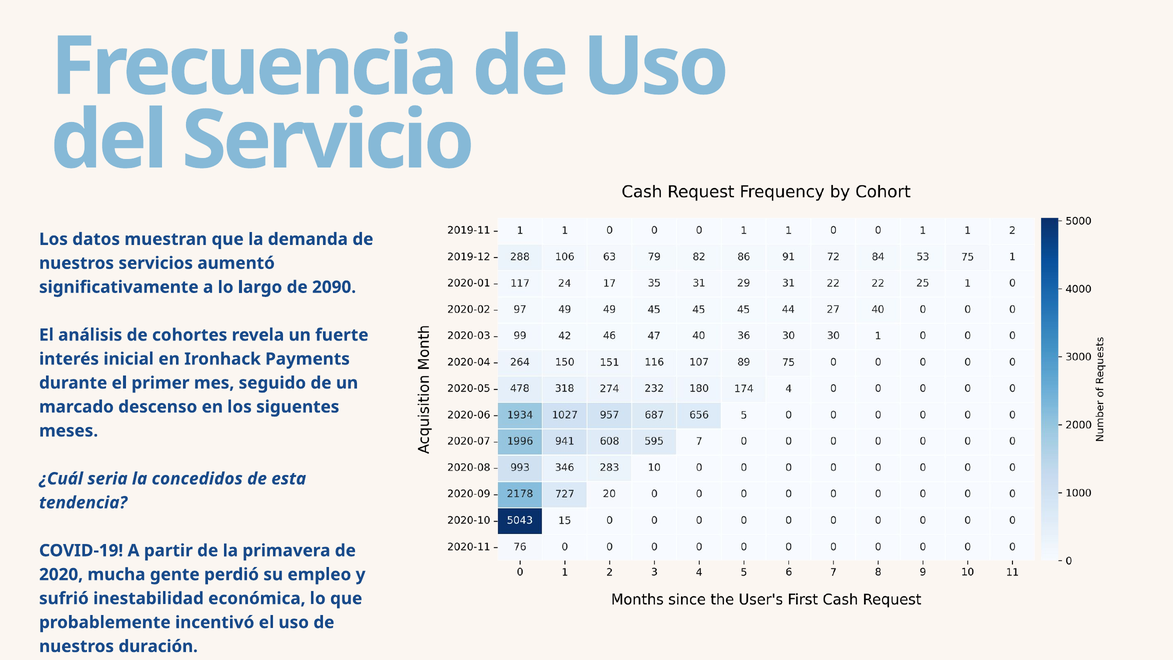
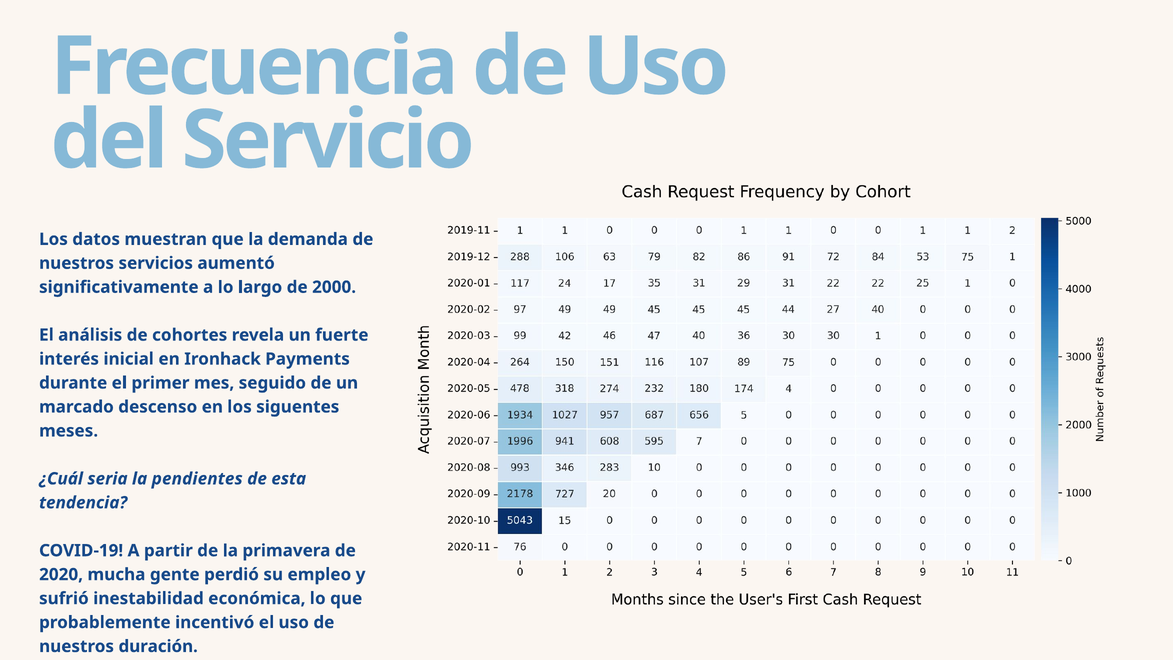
2090: 2090 -> 2000
concedidos: concedidos -> pendientes
